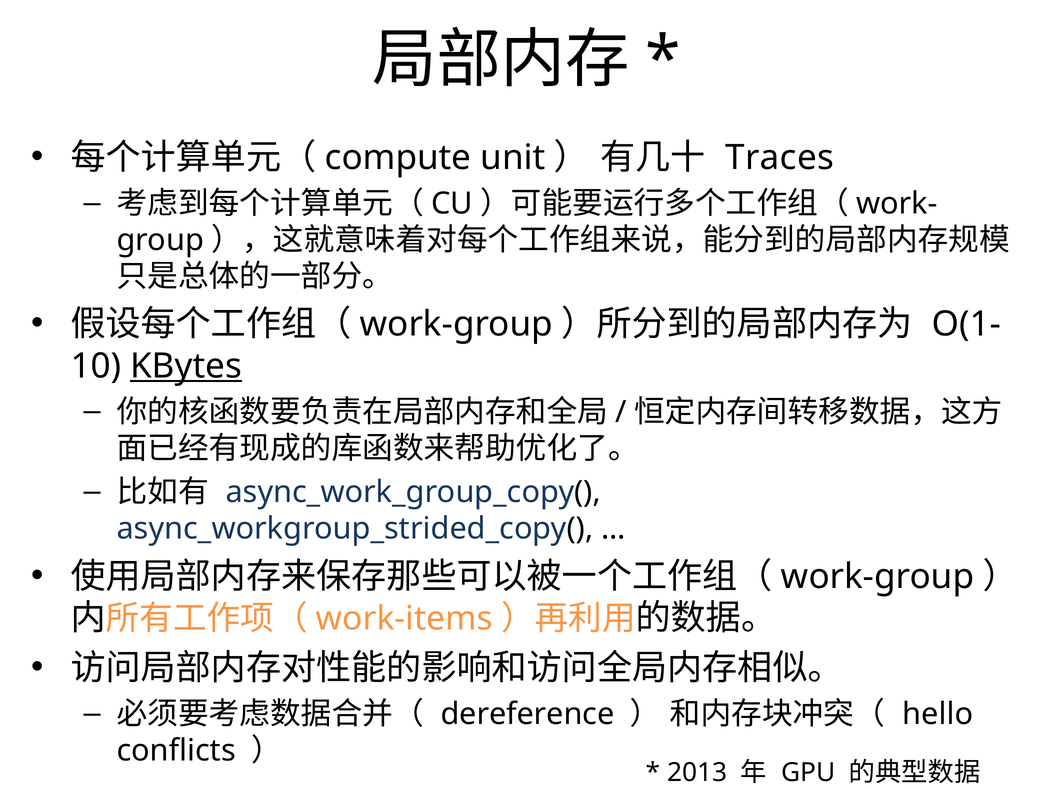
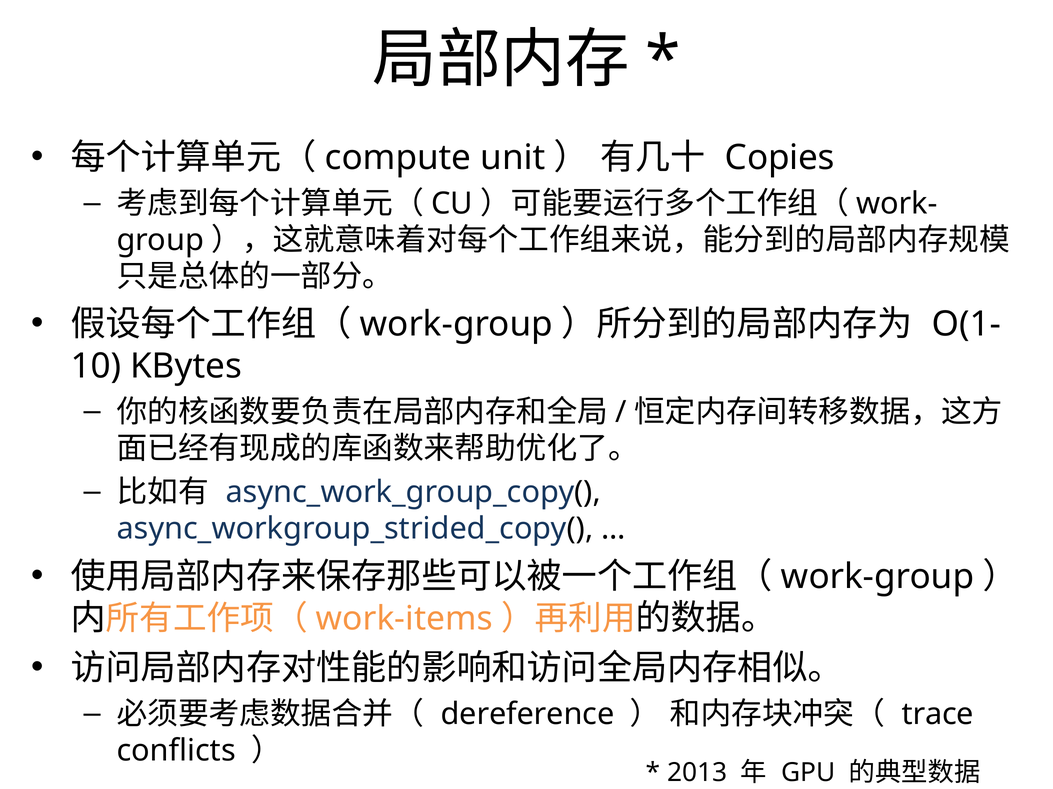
Traces: Traces -> Copies
KBytes underline: present -> none
hello: hello -> trace
